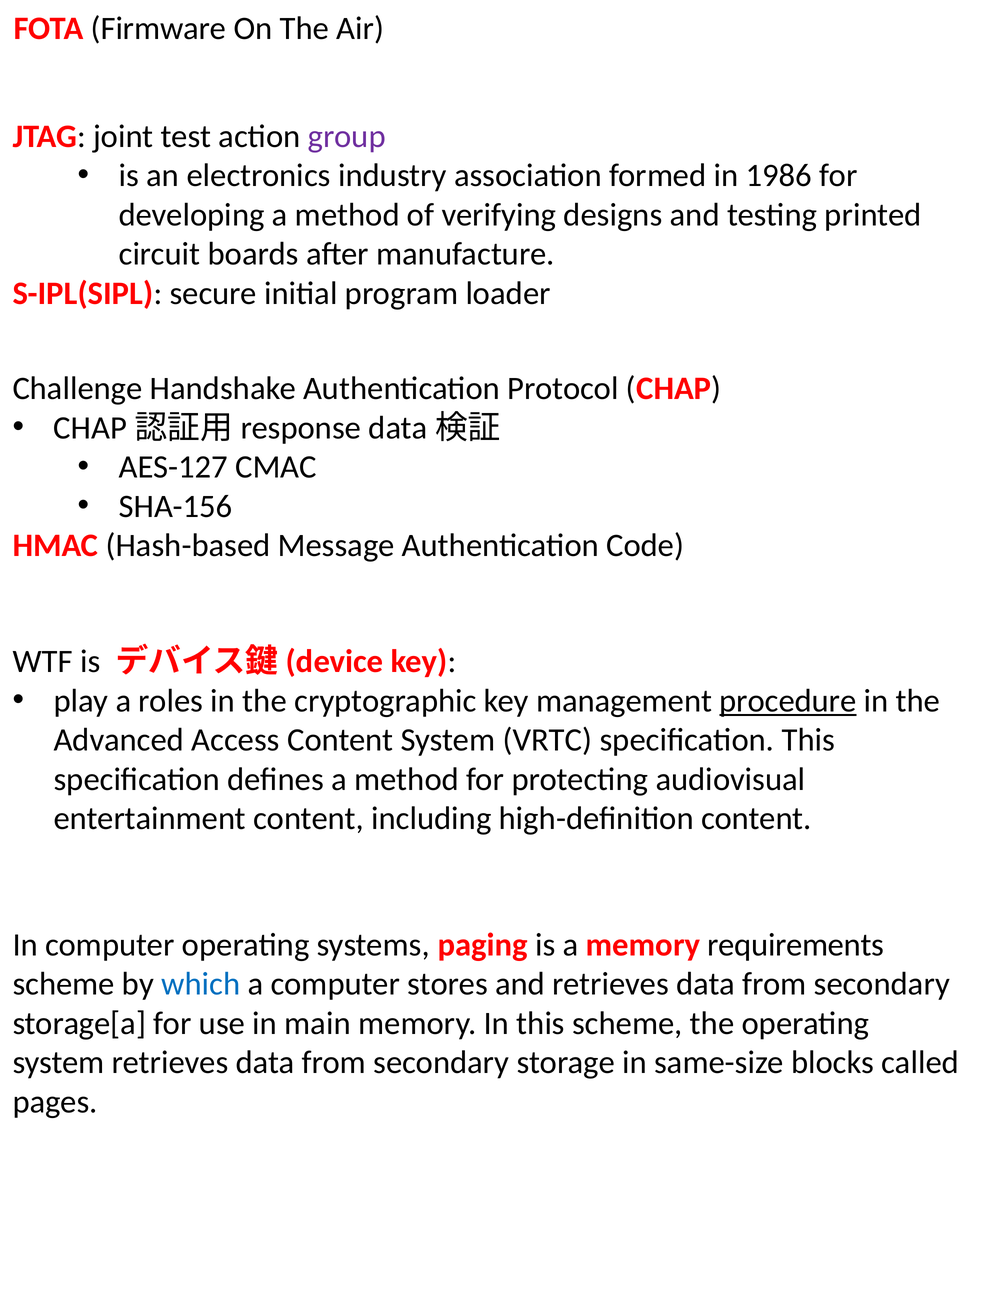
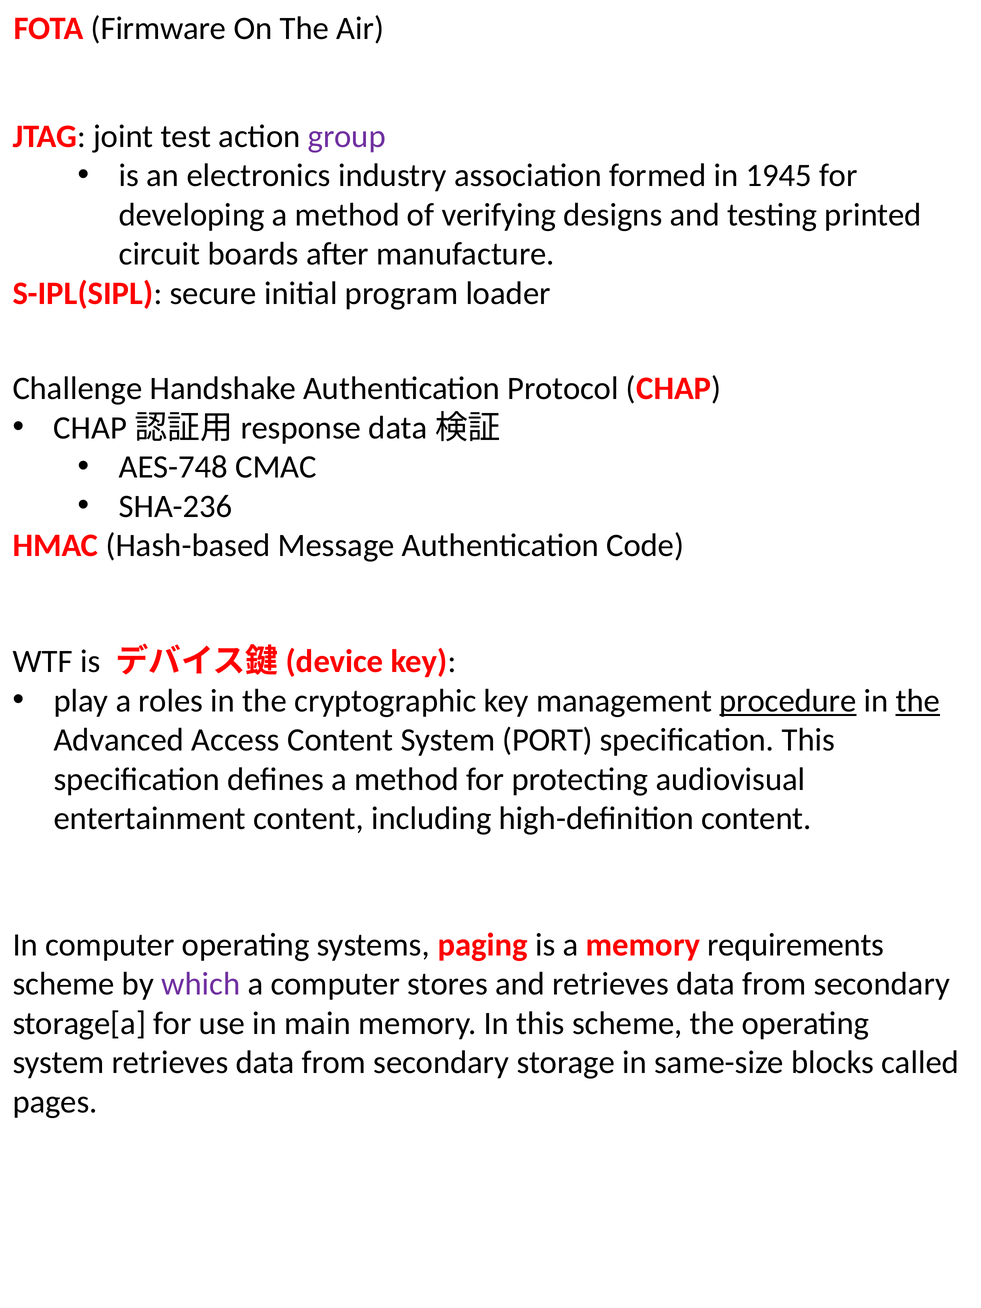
1986: 1986 -> 1945
AES-127: AES-127 -> AES-748
SHA-156: SHA-156 -> SHA-236
the at (918, 701) underline: none -> present
VRTC: VRTC -> PORT
which colour: blue -> purple
